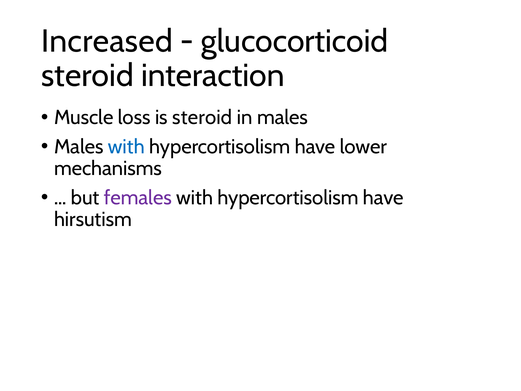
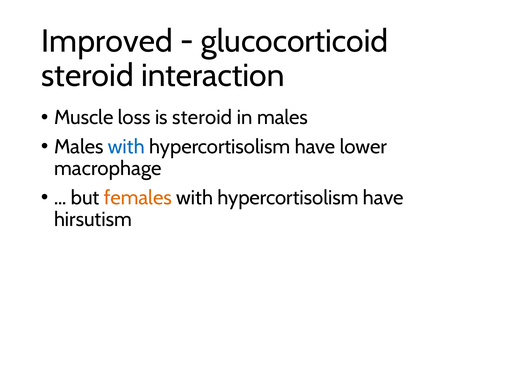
Increased: Increased -> Improved
mechanisms: mechanisms -> macrophage
females colour: purple -> orange
